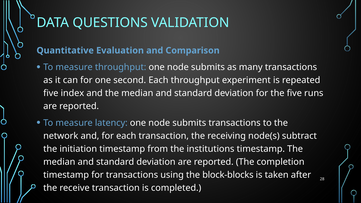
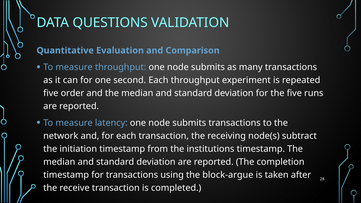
index: index -> order
block-blocks: block-blocks -> block-argue
